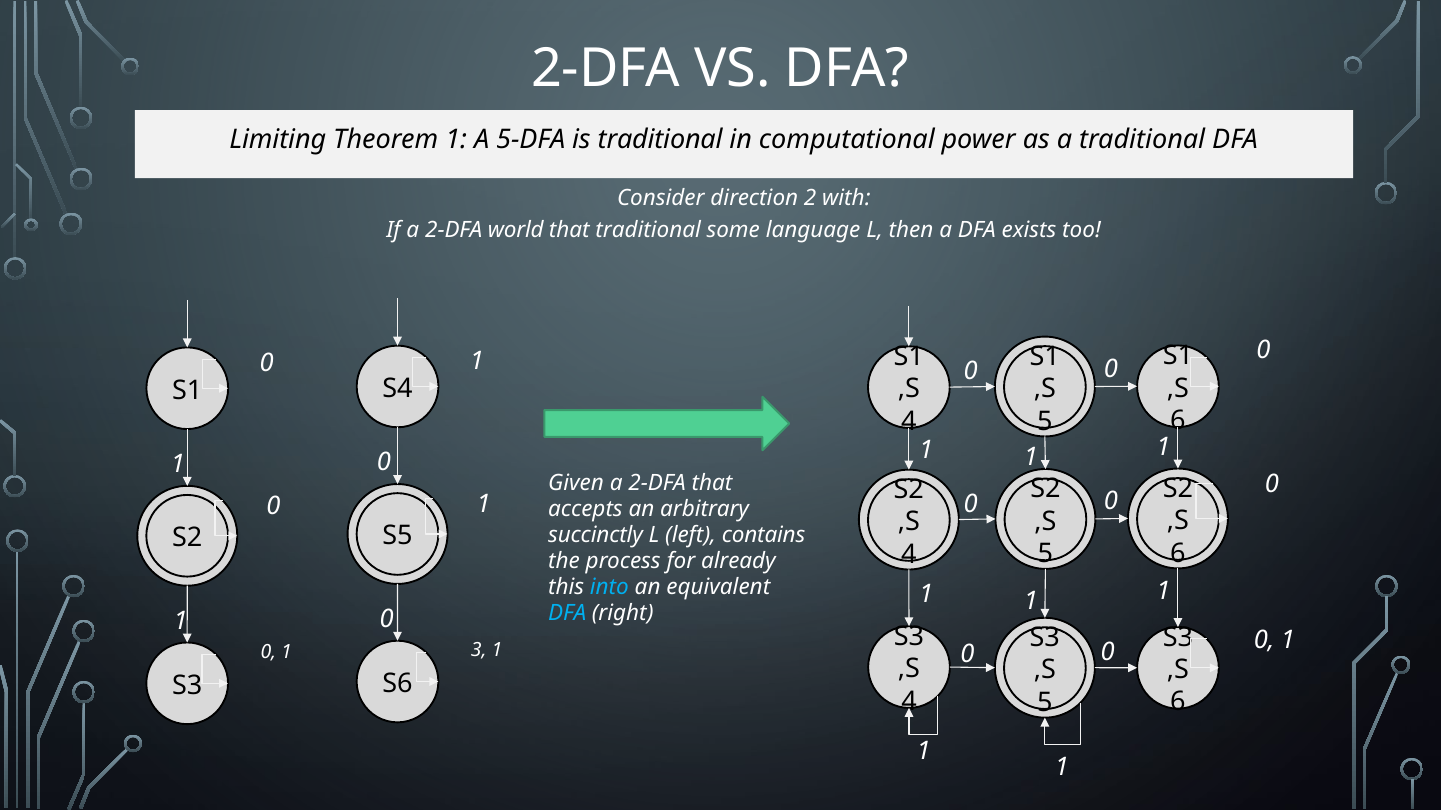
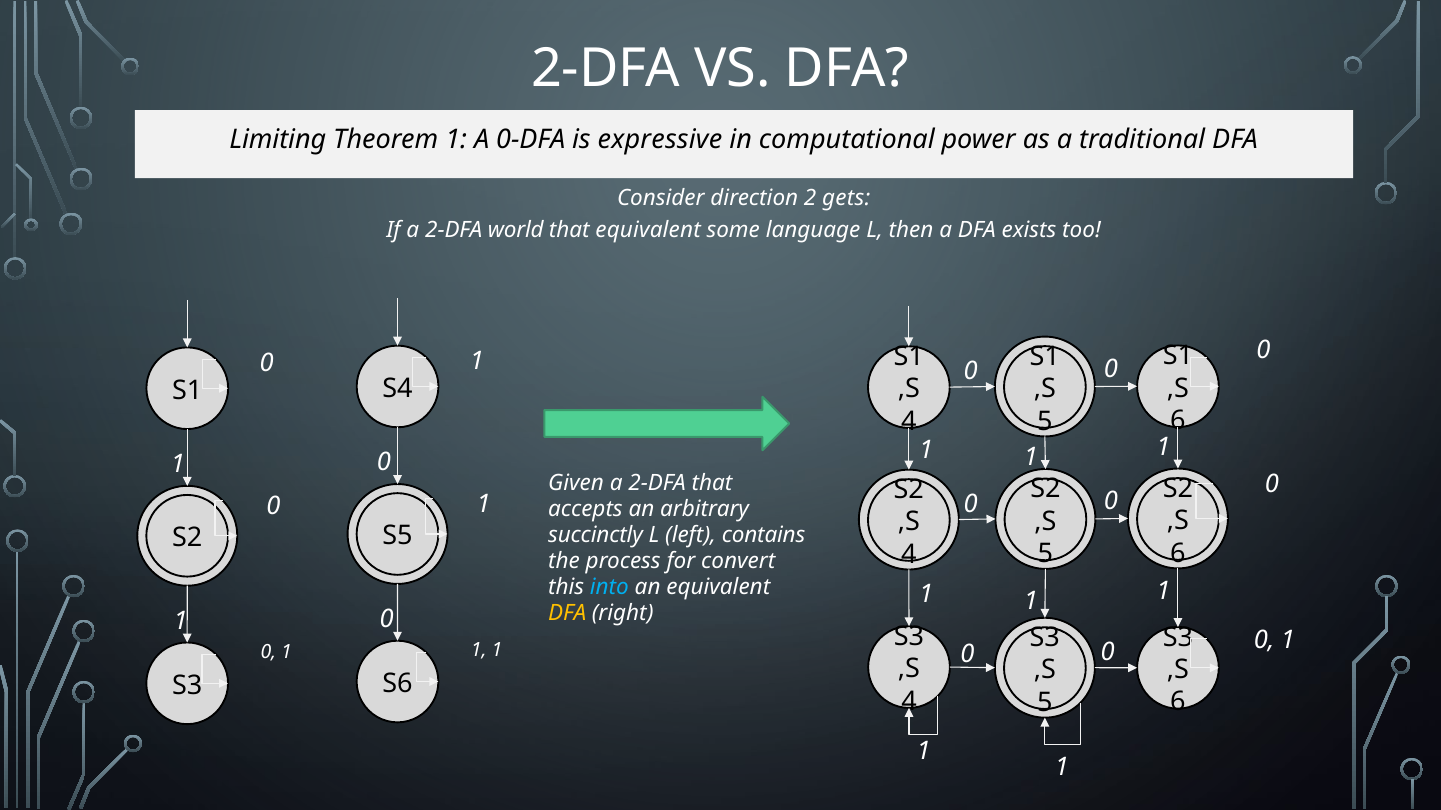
5-DFA: 5-DFA -> 0-DFA
is traditional: traditional -> expressive
with: with -> gets
that traditional: traditional -> equivalent
already: already -> convert
DFA at (567, 613) colour: light blue -> yellow
3 at (479, 651): 3 -> 1
